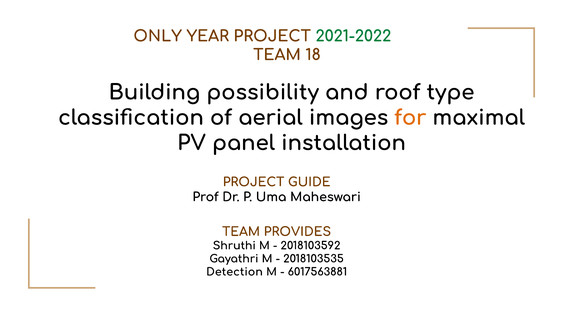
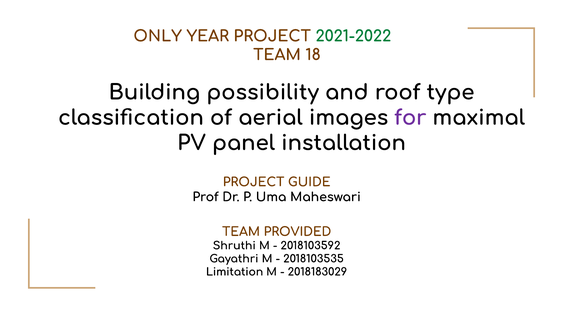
for colour: orange -> purple
PROVIDES: PROVIDES -> PROVIDED
Detection: Detection -> Limitation
6017563881: 6017563881 -> 2018183029
